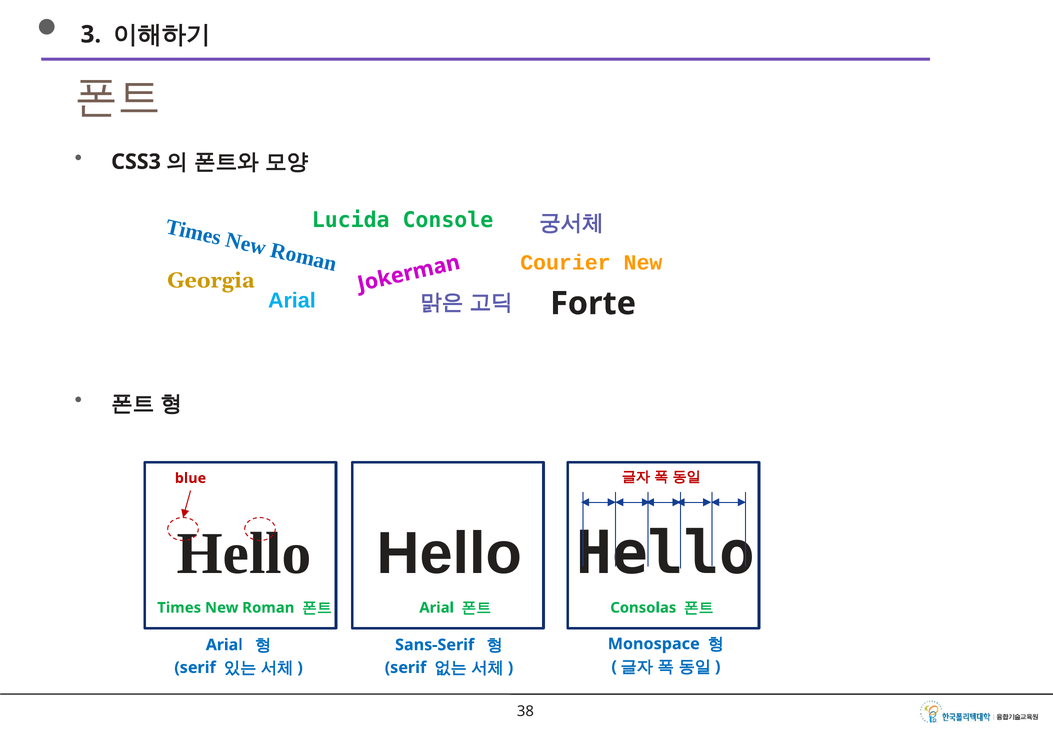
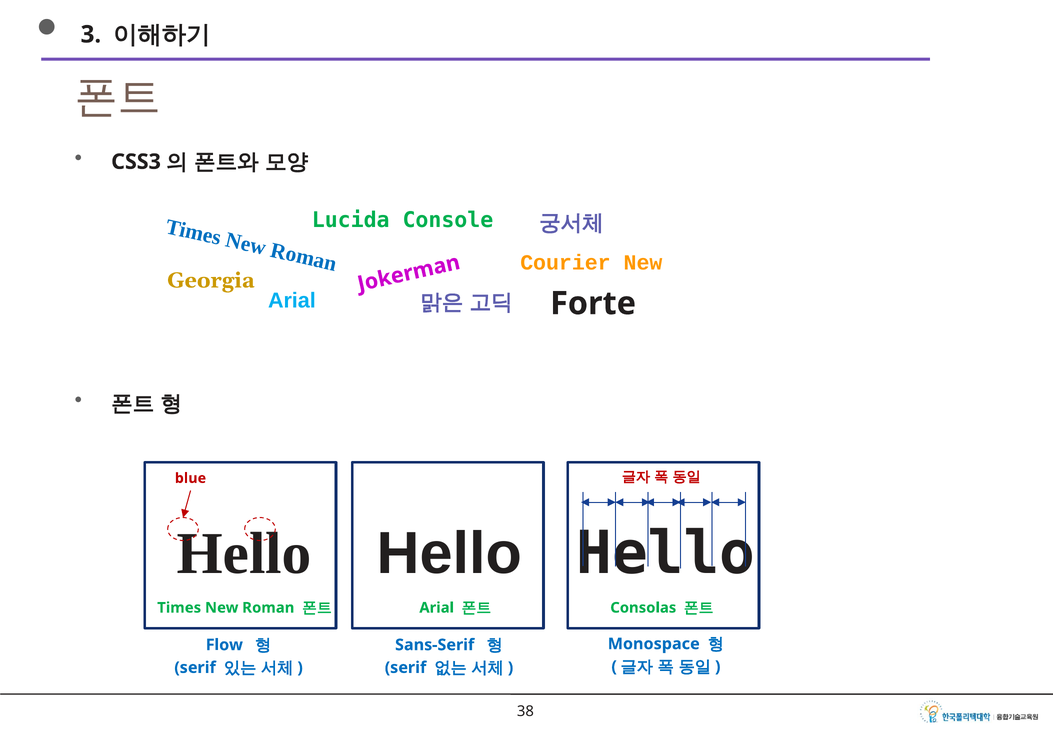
Arial at (224, 645): Arial -> Flow
